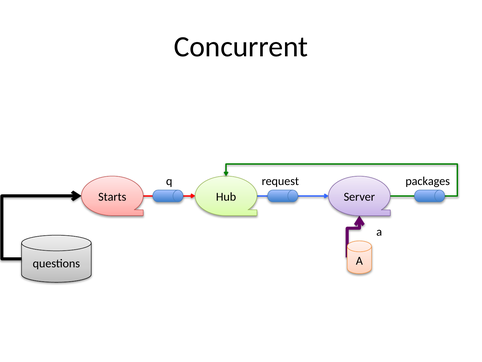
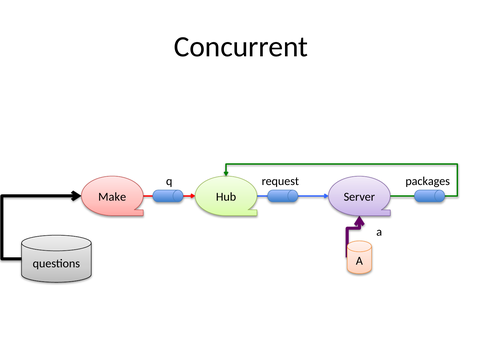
Starts: Starts -> Make
